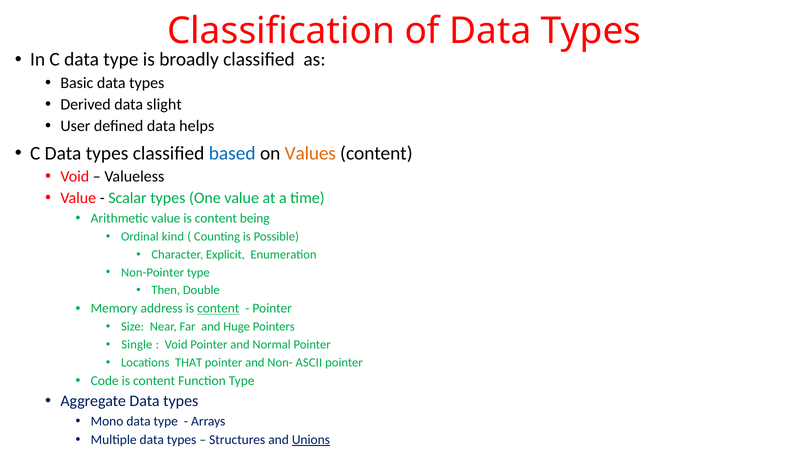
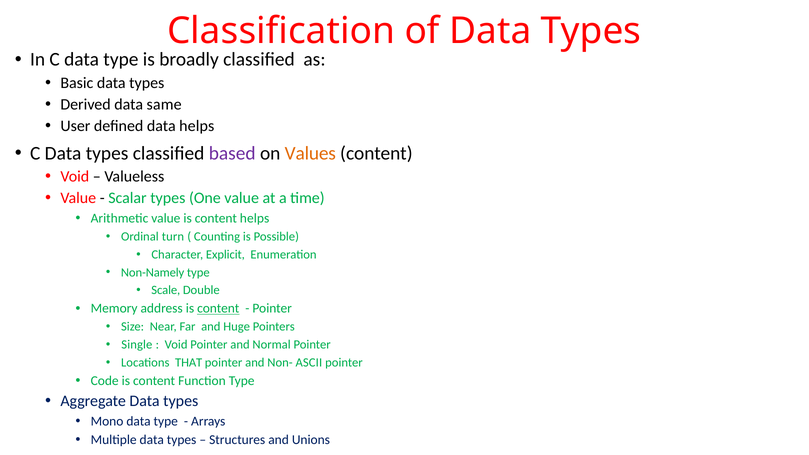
slight: slight -> same
based colour: blue -> purple
content being: being -> helps
kind: kind -> turn
Non-Pointer: Non-Pointer -> Non-Namely
Then: Then -> Scale
Unions underline: present -> none
